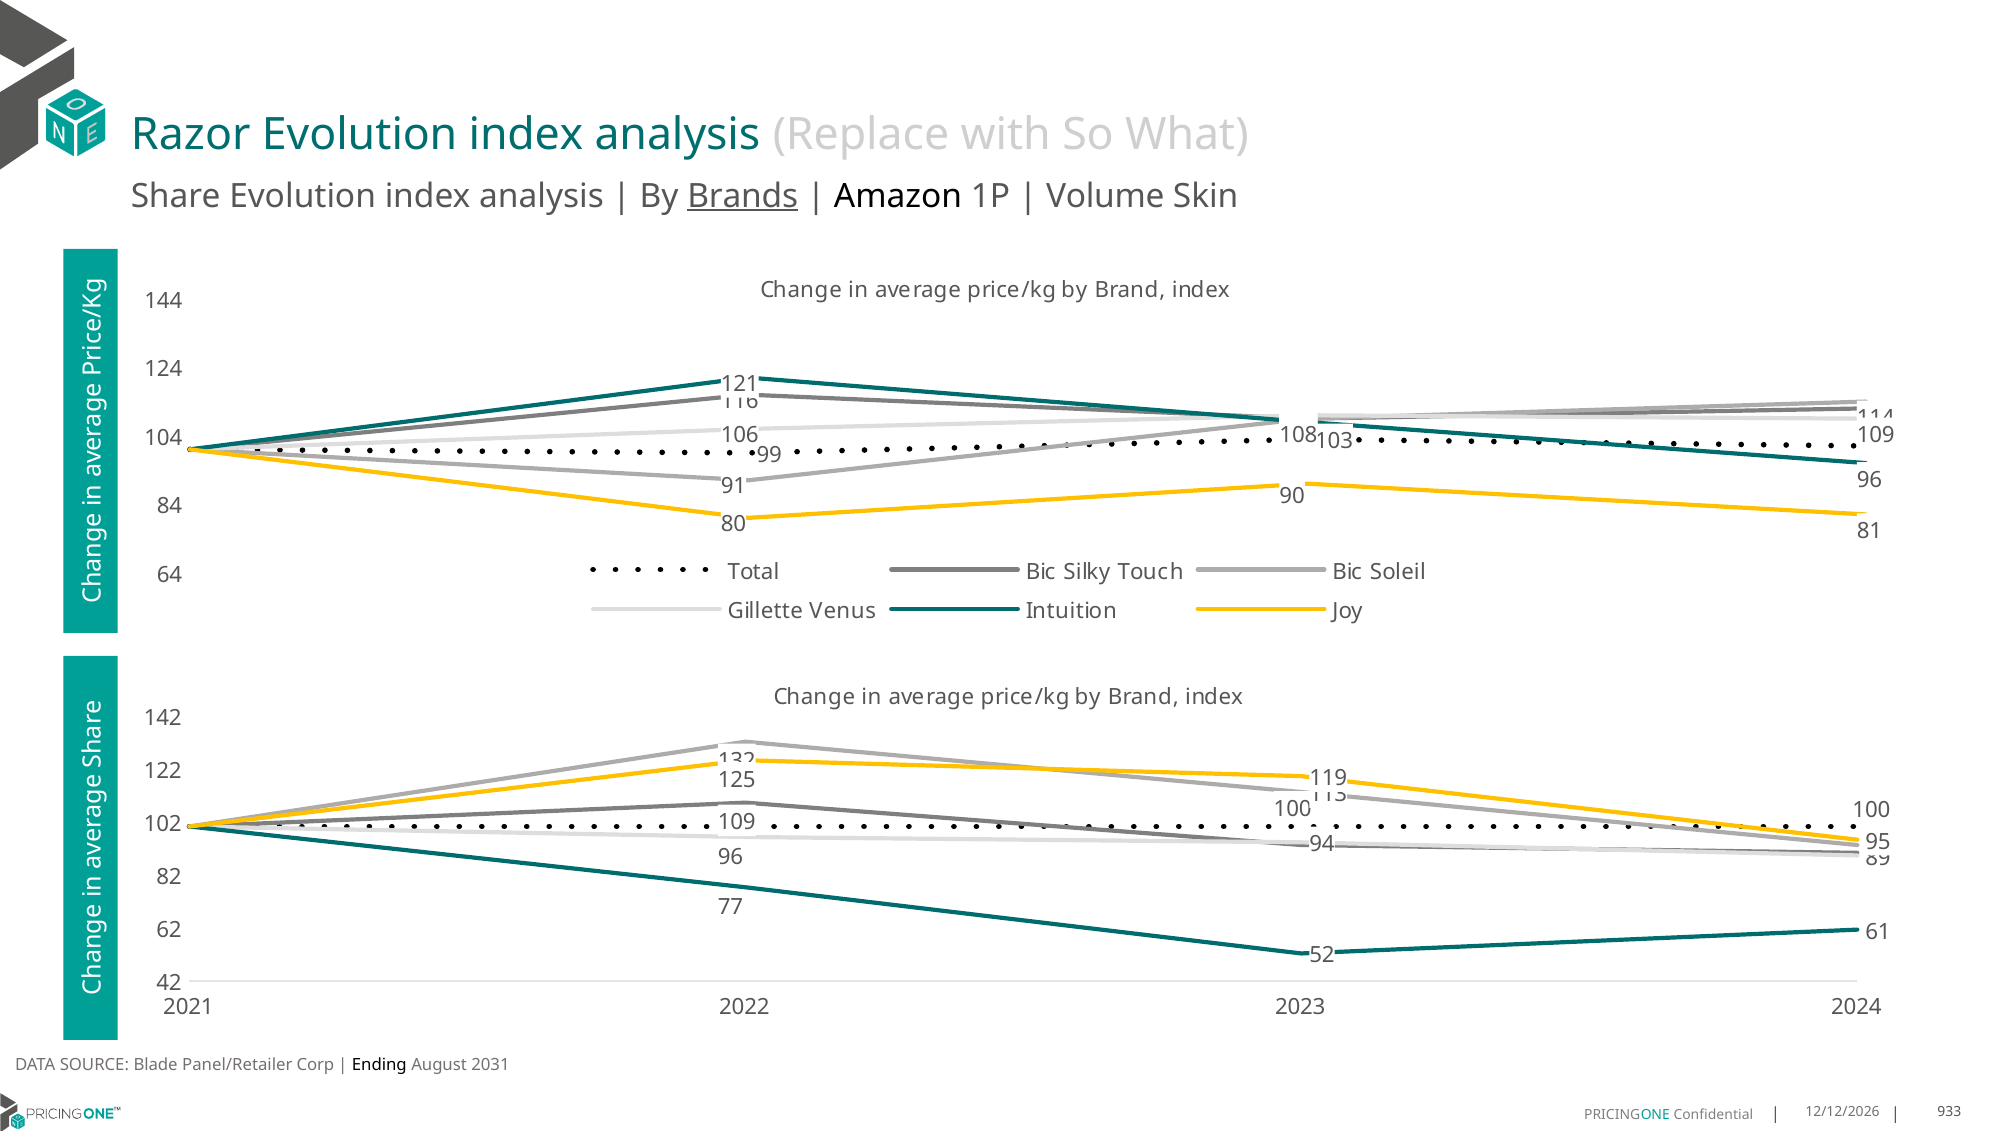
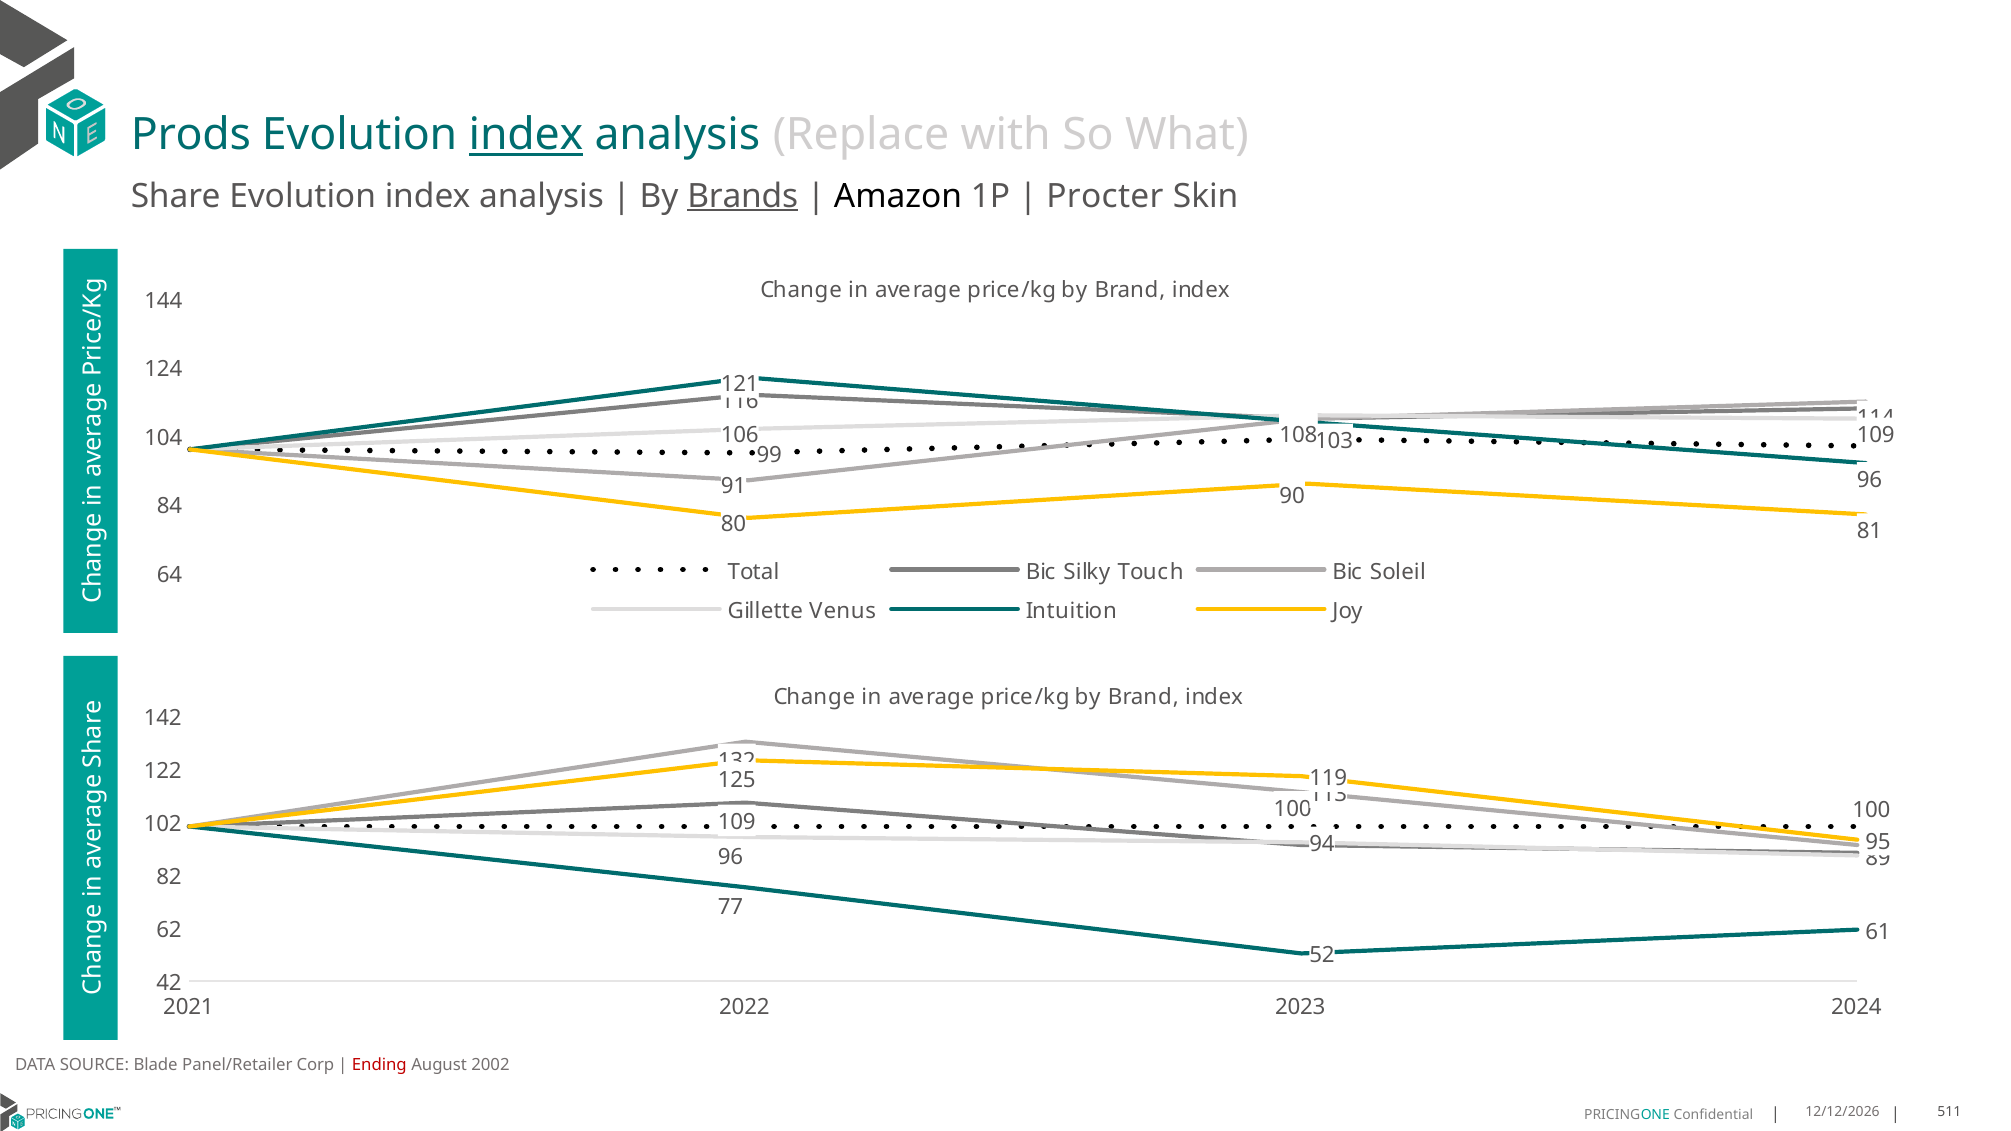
Razor: Razor -> Prods
index at (526, 135) underline: none -> present
Volume: Volume -> Procter
Ending colour: black -> red
2031: 2031 -> 2002
933: 933 -> 511
